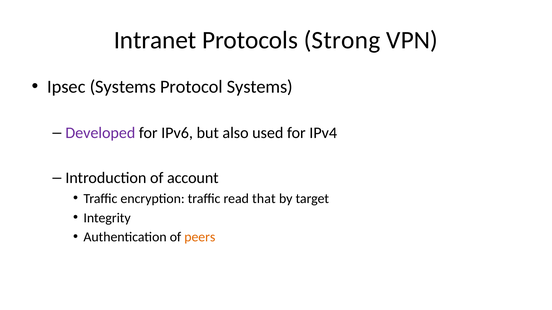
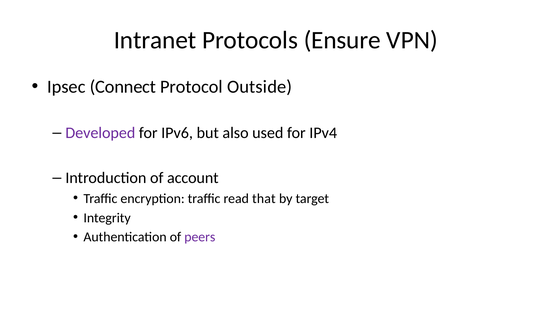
Strong: Strong -> Ensure
Ipsec Systems: Systems -> Connect
Protocol Systems: Systems -> Outside
peers colour: orange -> purple
